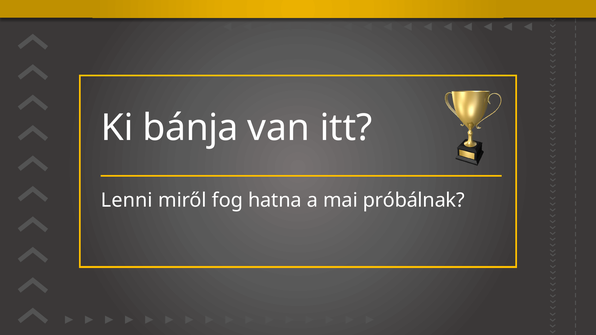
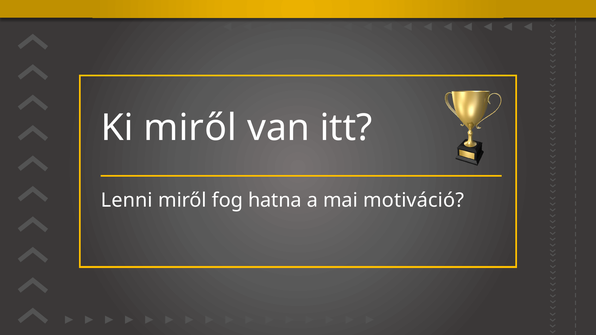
Ki bánja: bánja -> miről
próbálnak: próbálnak -> motiváció
